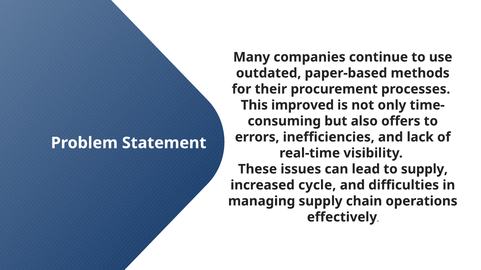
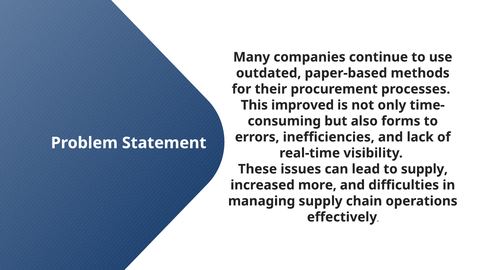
offers: offers -> forms
cycle: cycle -> more
